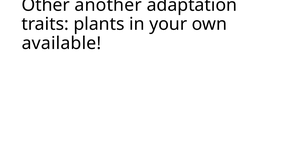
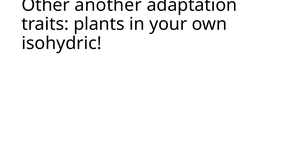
available: available -> isohydric
